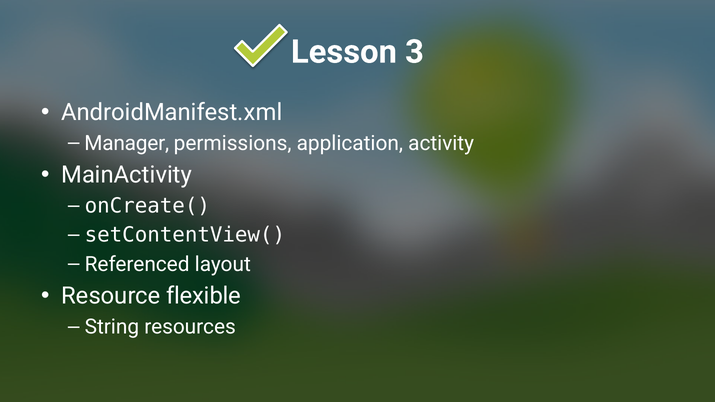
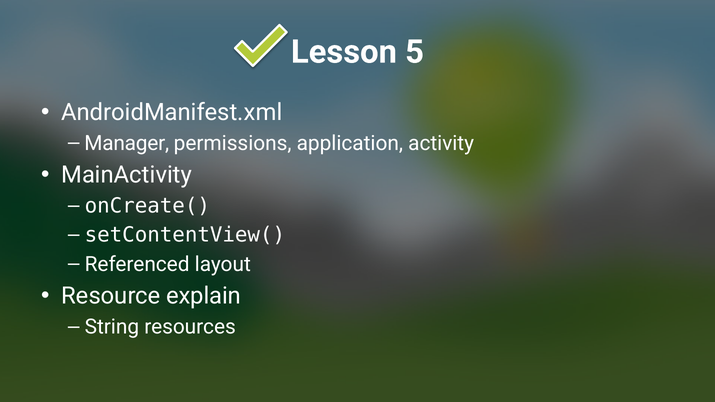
3: 3 -> 5
flexible: flexible -> explain
